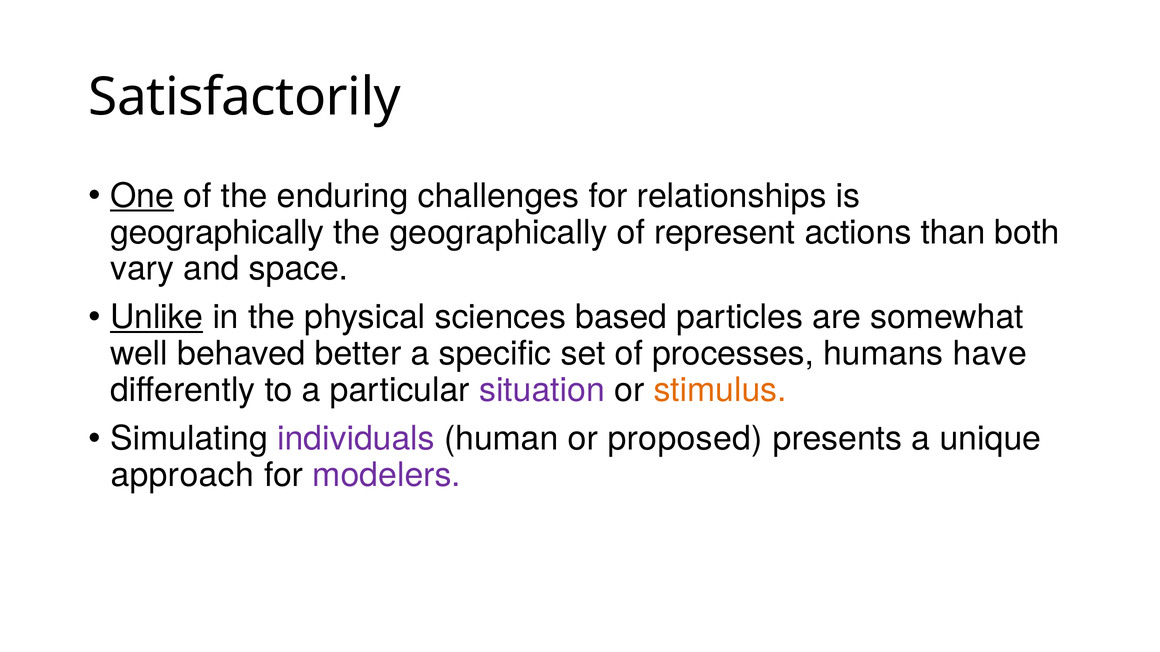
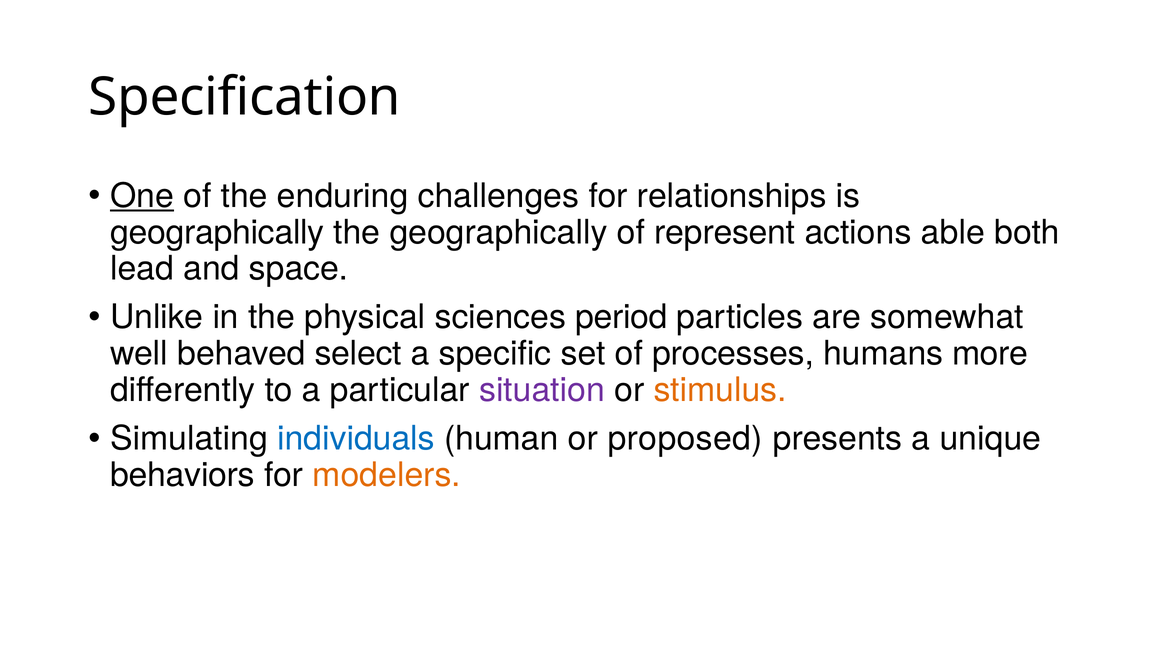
Satisfactorily: Satisfactorily -> Specification
than: than -> able
vary: vary -> lead
Unlike underline: present -> none
based: based -> period
better: better -> select
have: have -> more
individuals colour: purple -> blue
approach: approach -> behaviors
modelers colour: purple -> orange
